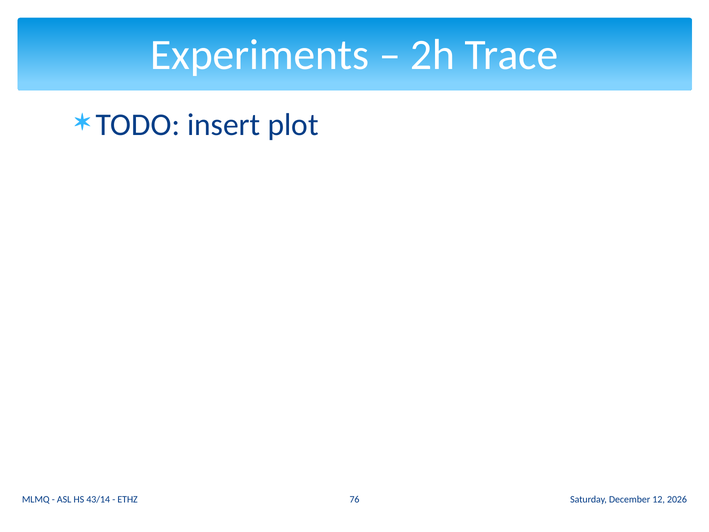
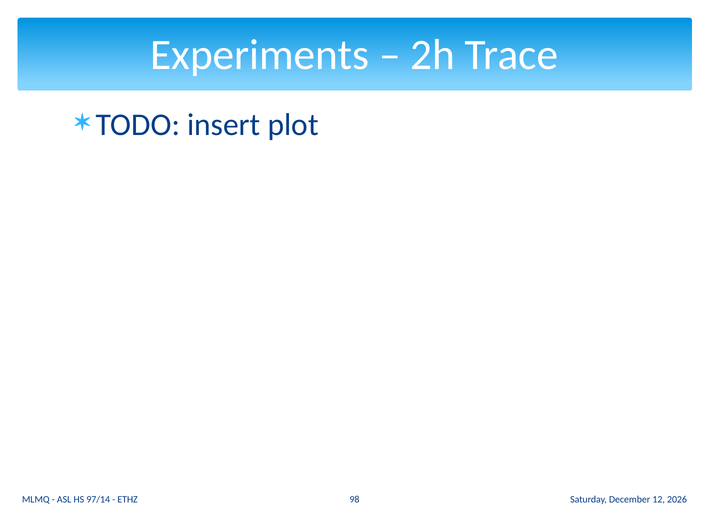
43/14: 43/14 -> 97/14
76: 76 -> 98
